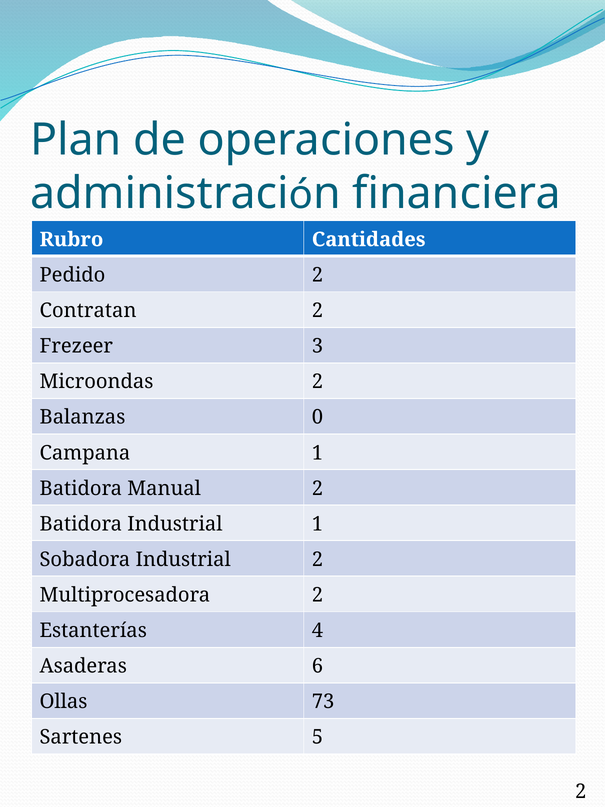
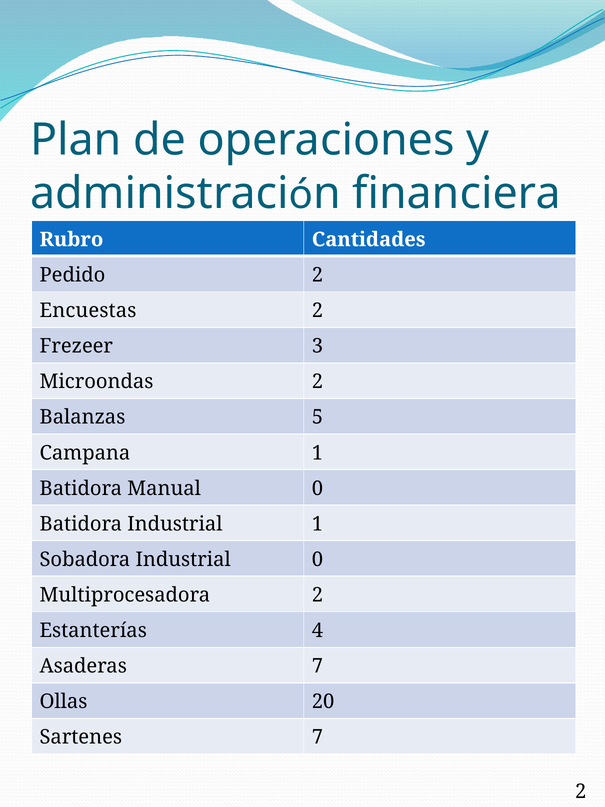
Contratan: Contratan -> Encuestas
Balanzas 0: 0 -> 5
Manual 2: 2 -> 0
Industrial 2: 2 -> 0
Asaderas 6: 6 -> 7
73: 73 -> 20
Sartenes 5: 5 -> 7
